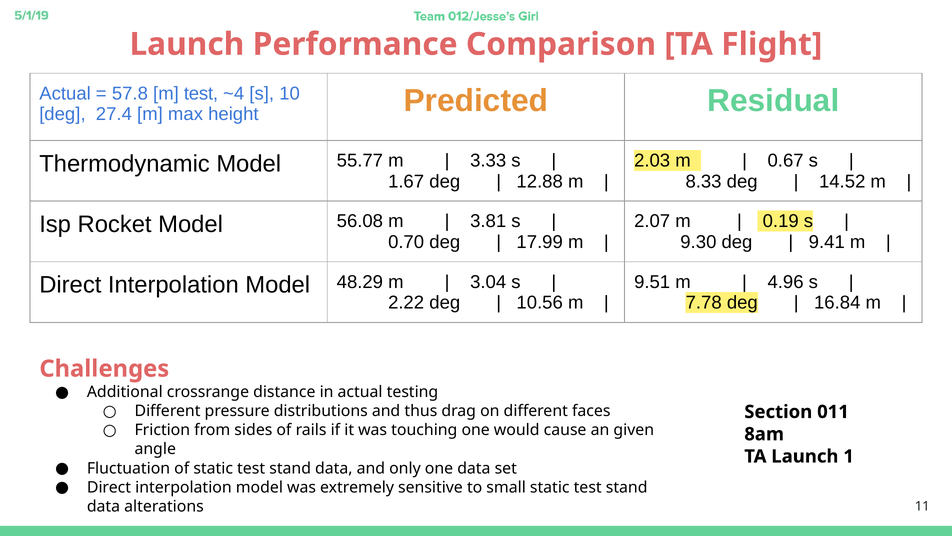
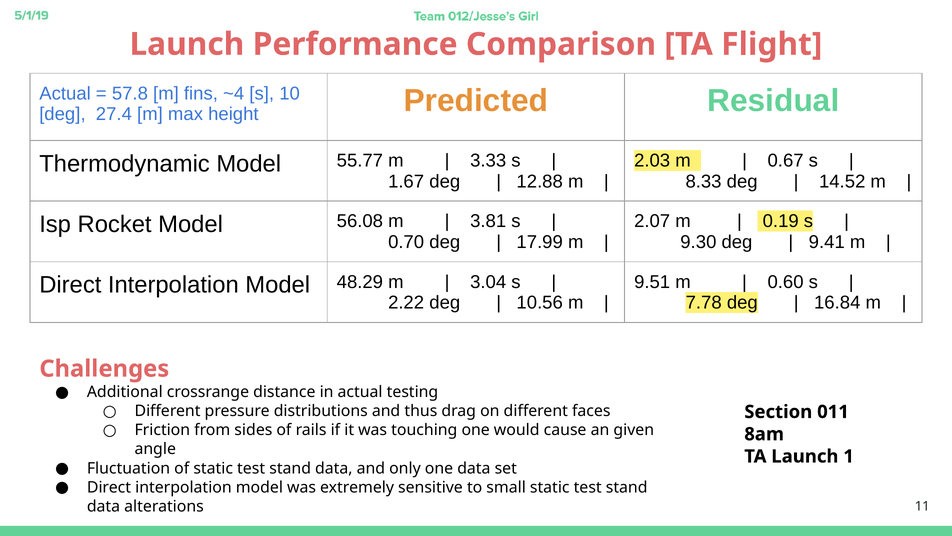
m test: test -> fins
4.96: 4.96 -> 0.60
